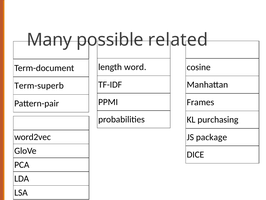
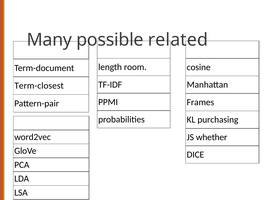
word: word -> room
Term-superb: Term-superb -> Term-closest
package: package -> whether
